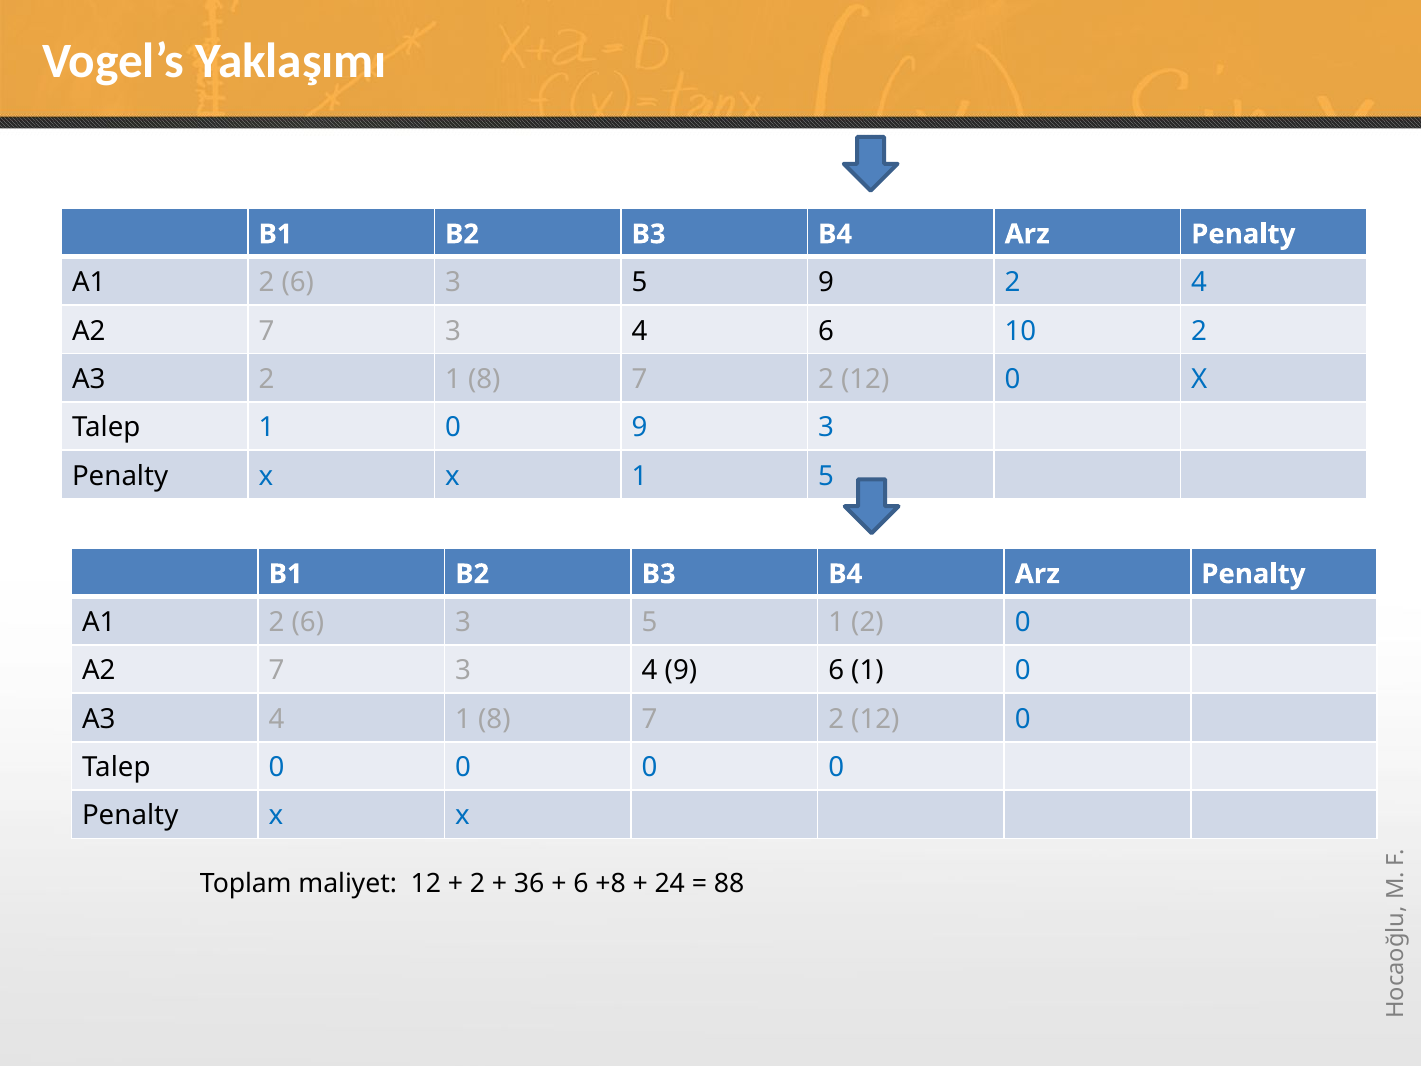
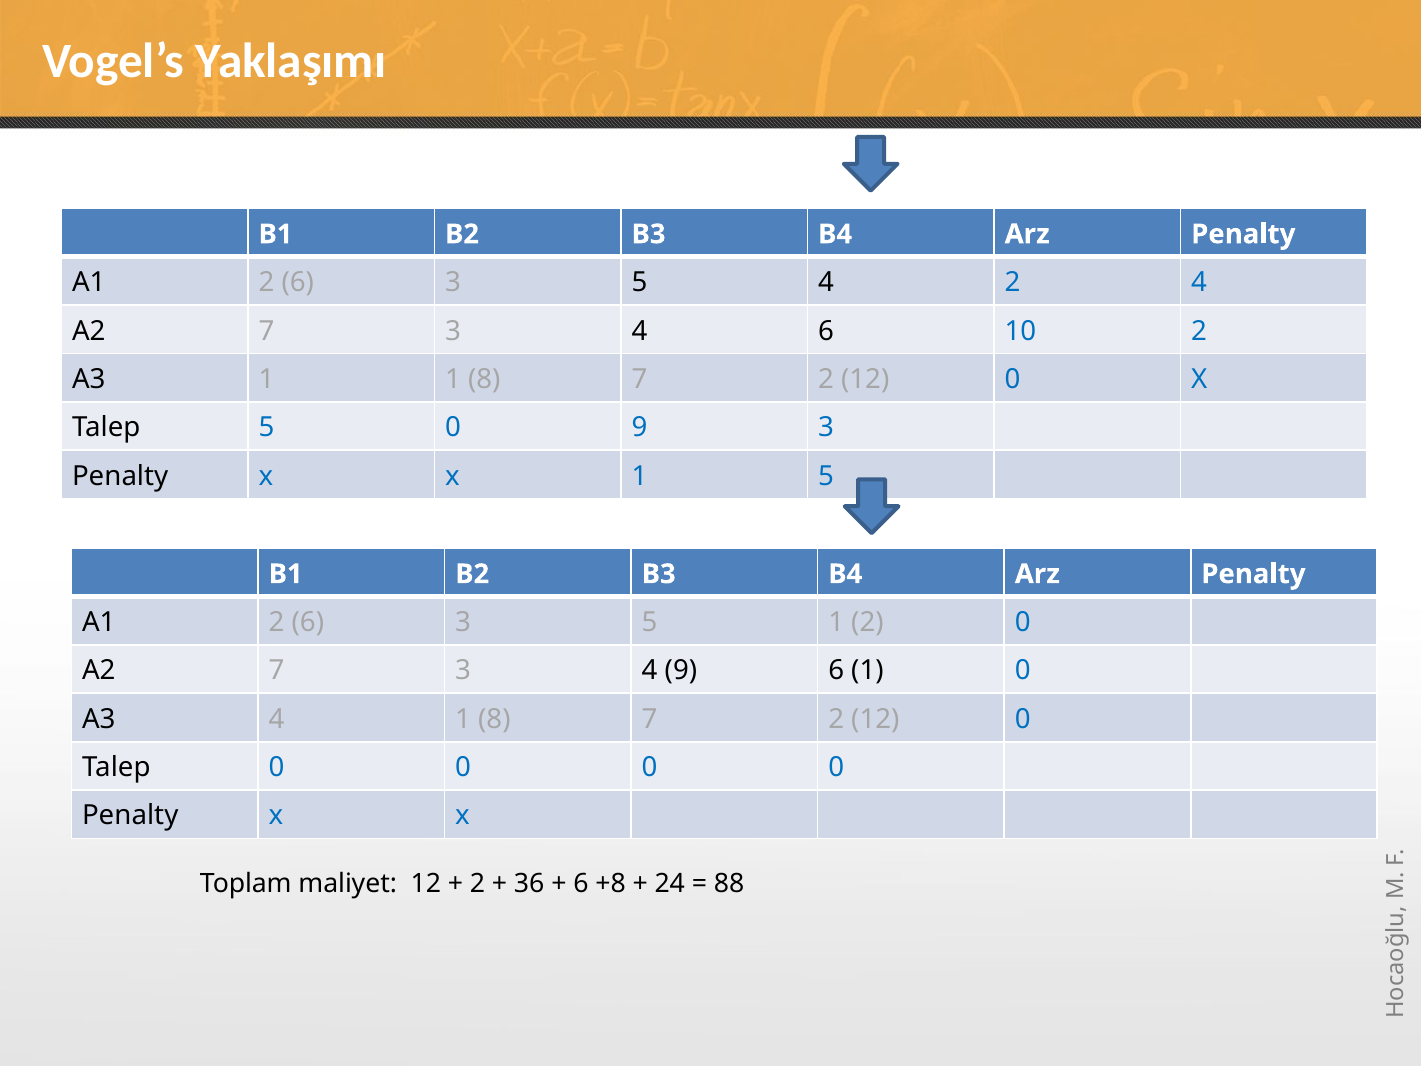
5 9: 9 -> 4
A3 2: 2 -> 1
Talep 1: 1 -> 5
